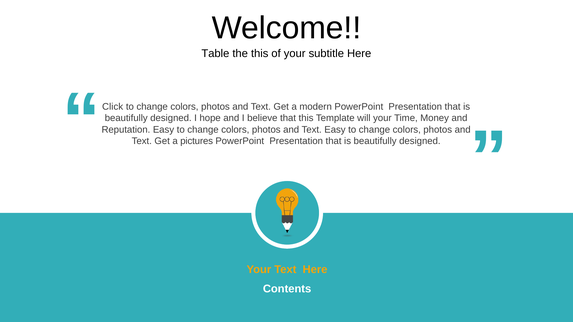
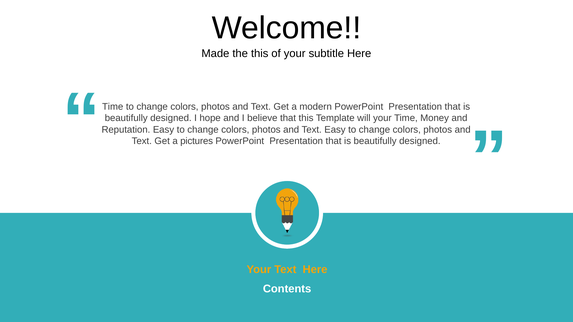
Table: Table -> Made
Click at (113, 107): Click -> Time
